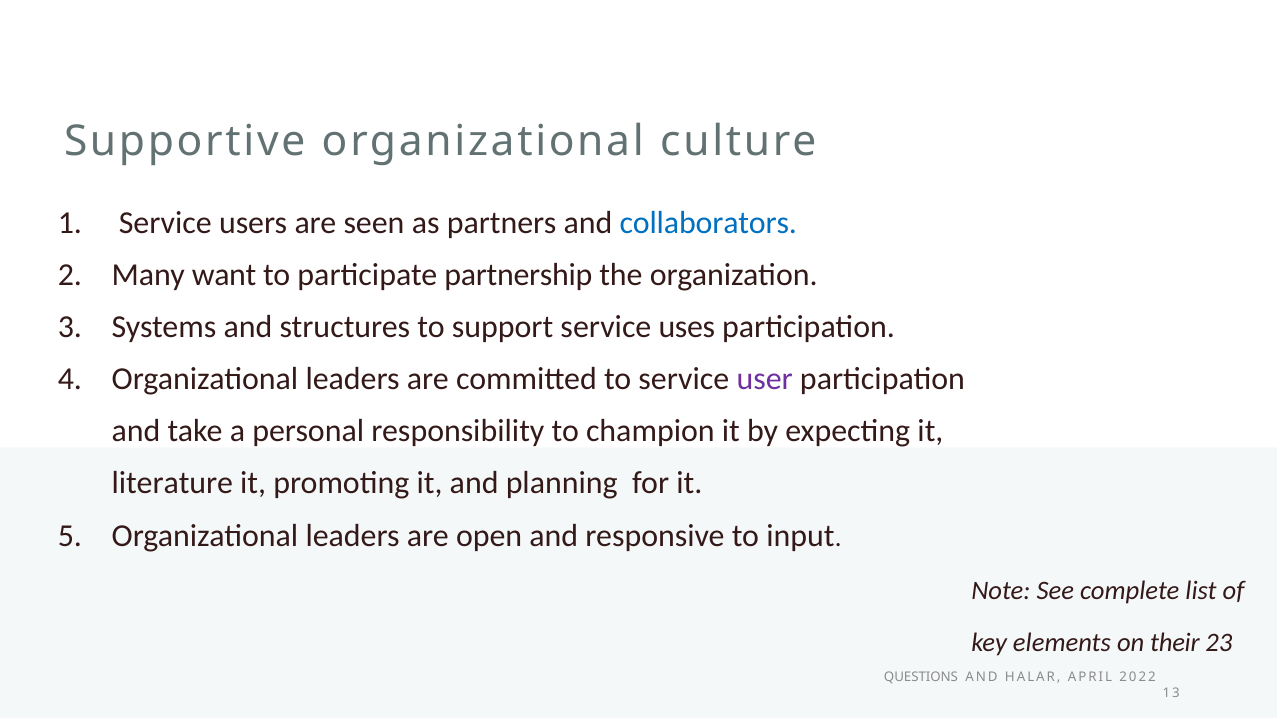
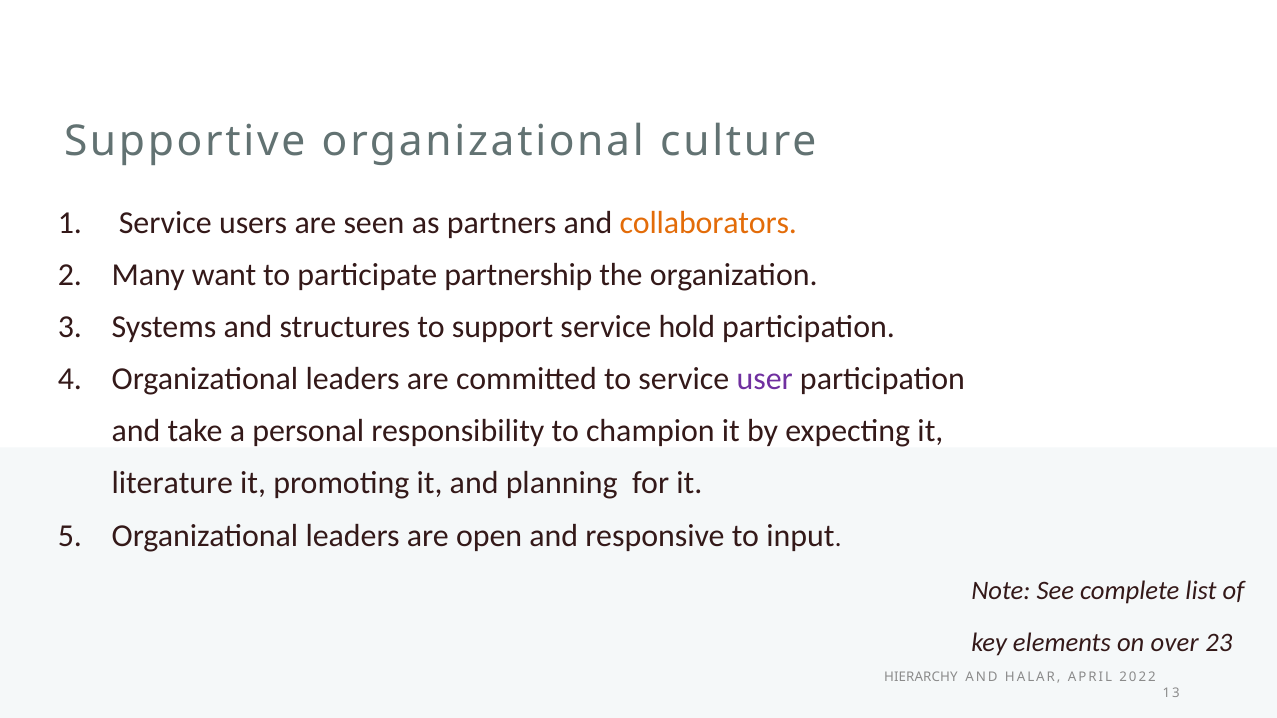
collaborators colour: blue -> orange
uses: uses -> hold
their: their -> over
QUESTIONS: QUESTIONS -> HIERARCHY
